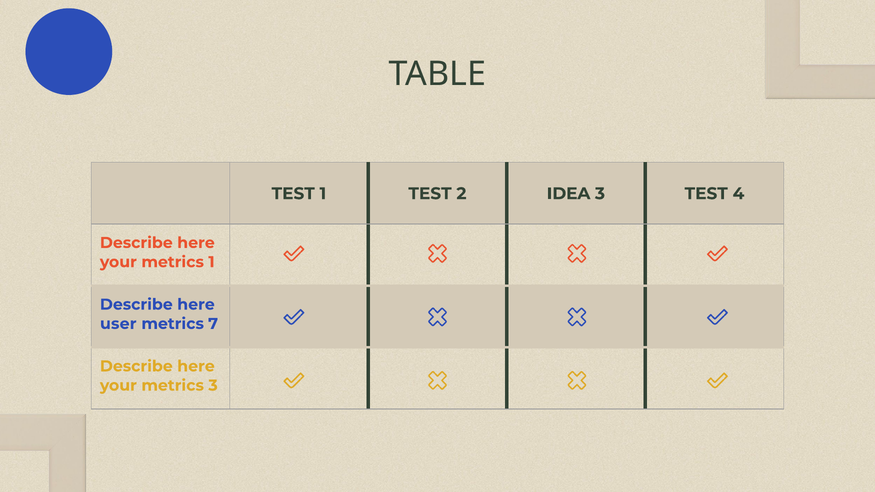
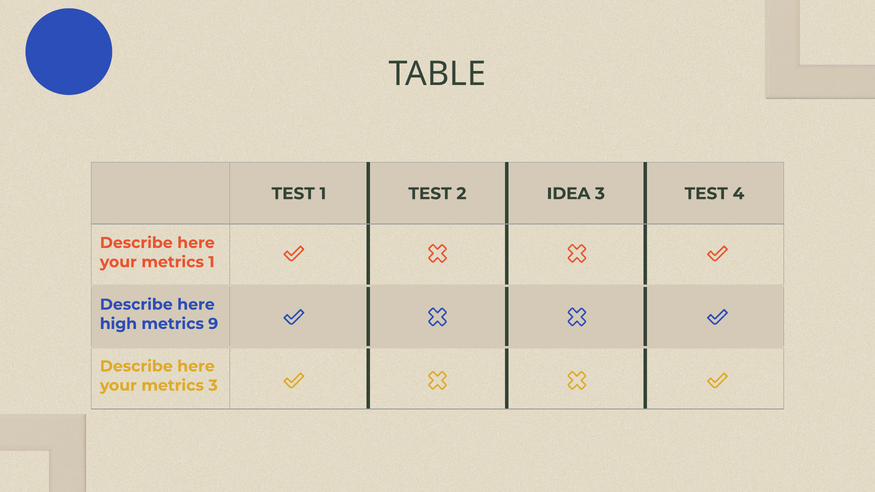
user: user -> high
7: 7 -> 9
